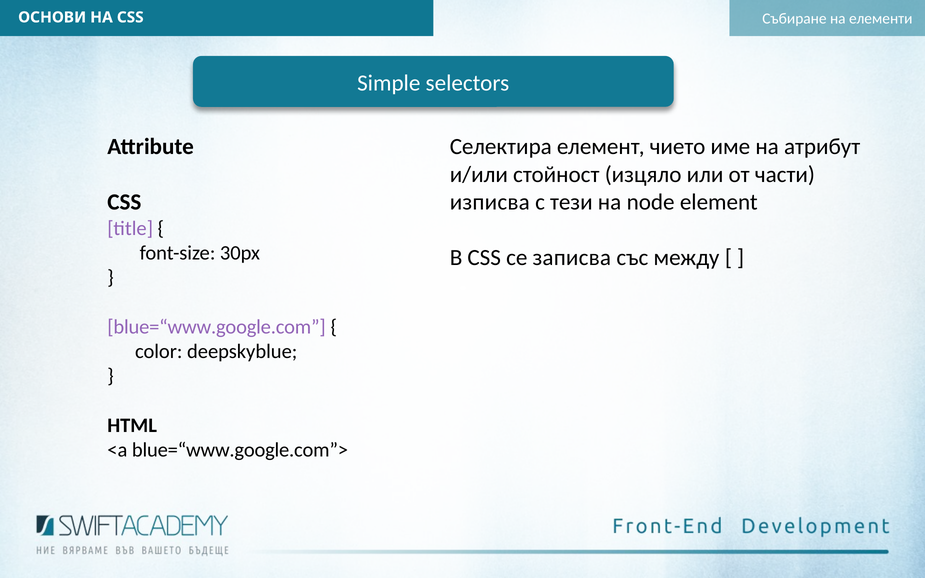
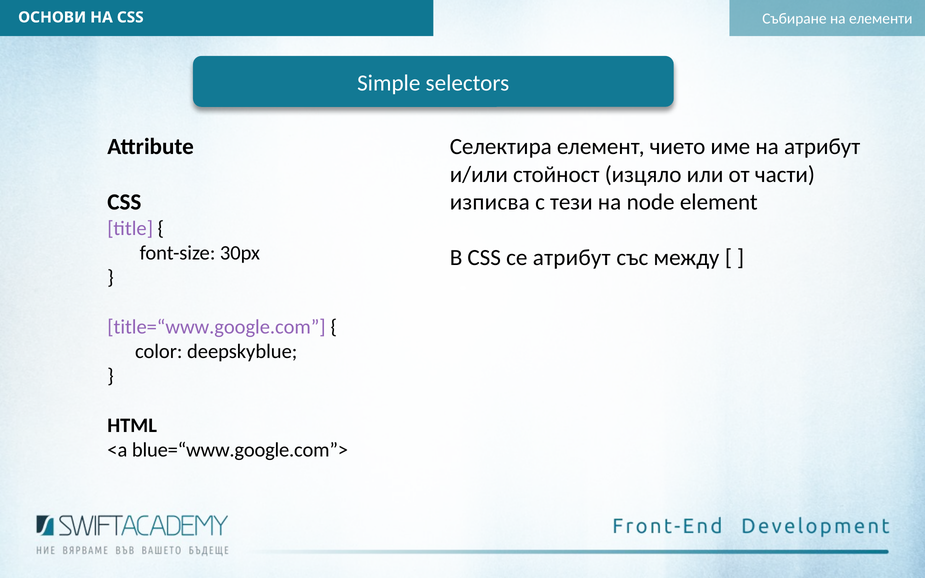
се записва: записва -> атрибут
blue=“www.google.com: blue=“www.google.com -> title=“www.google.com
